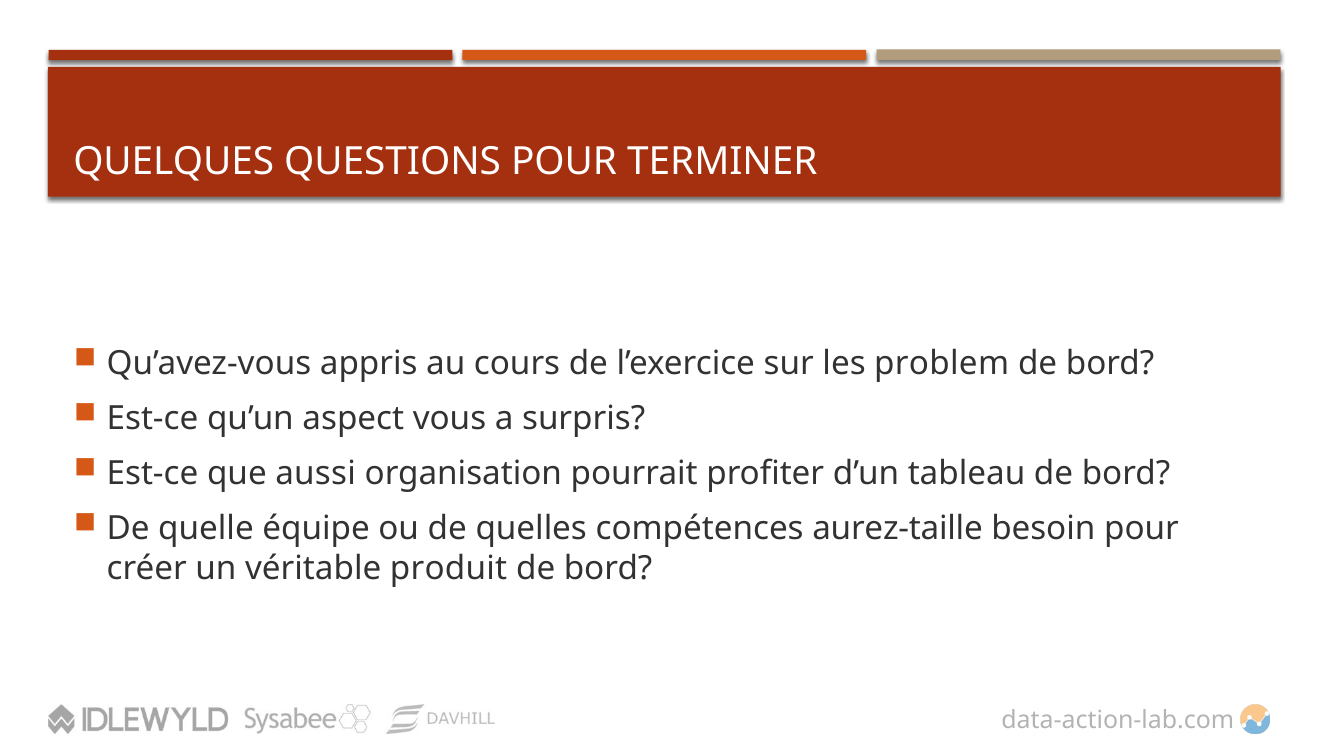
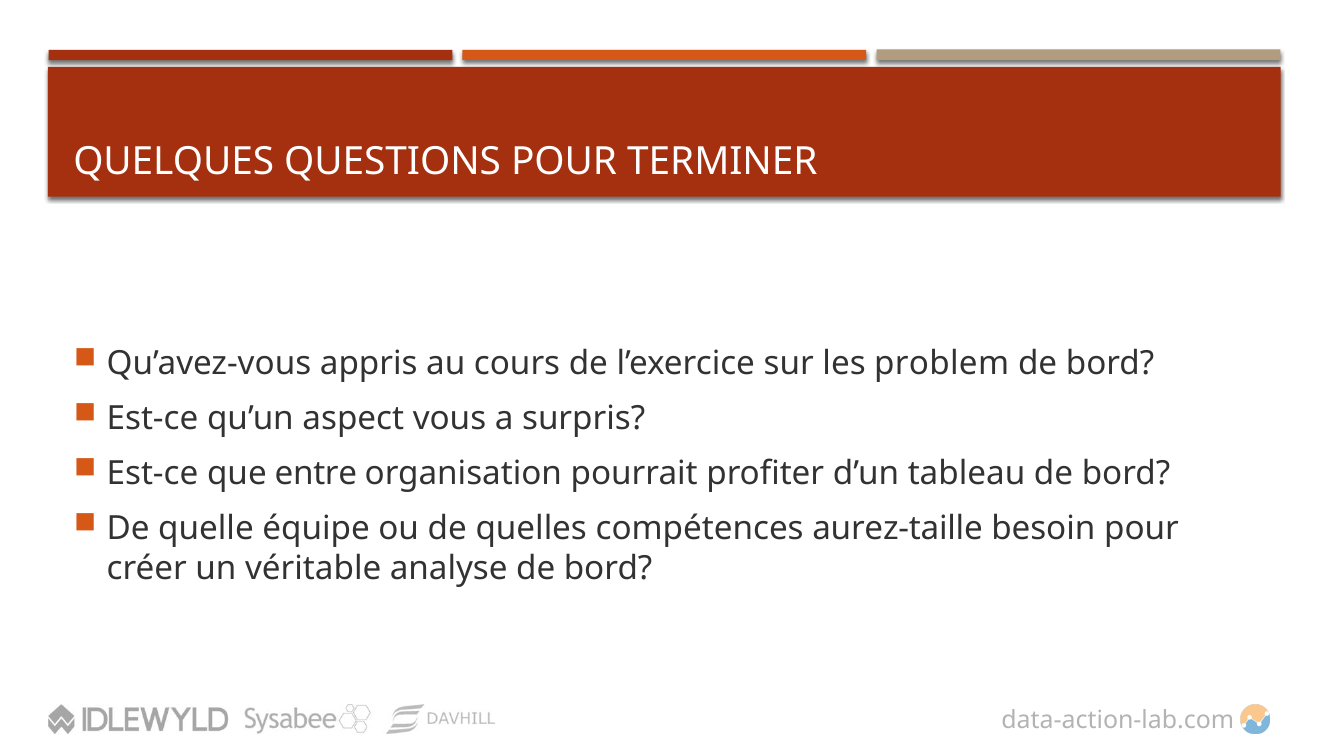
aussi: aussi -> entre
produit: produit -> analyse
